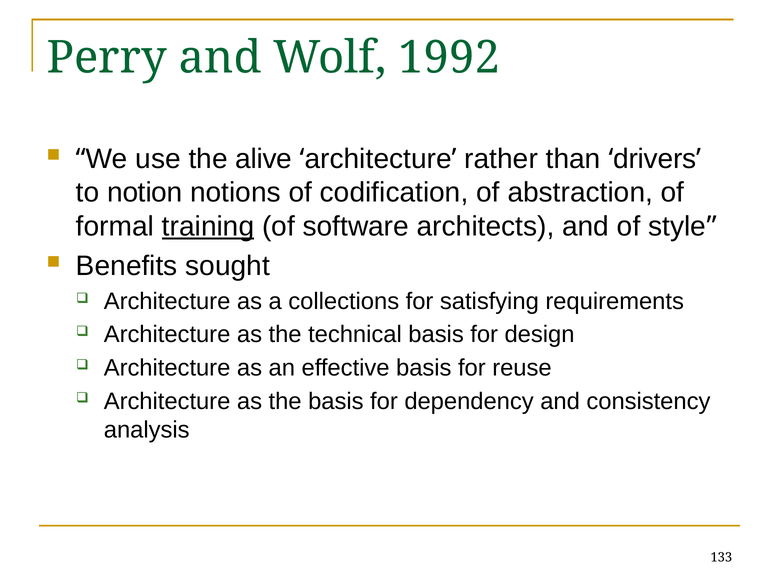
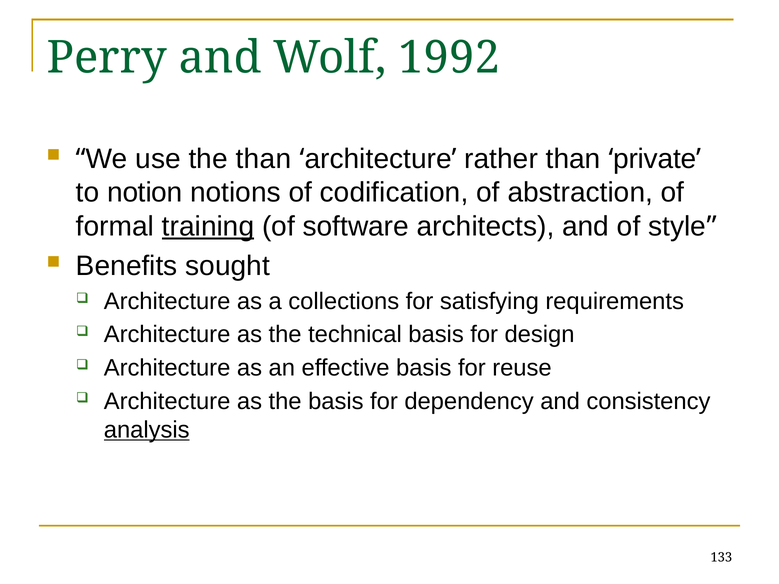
the alive: alive -> than
drivers: drivers -> private
analysis underline: none -> present
